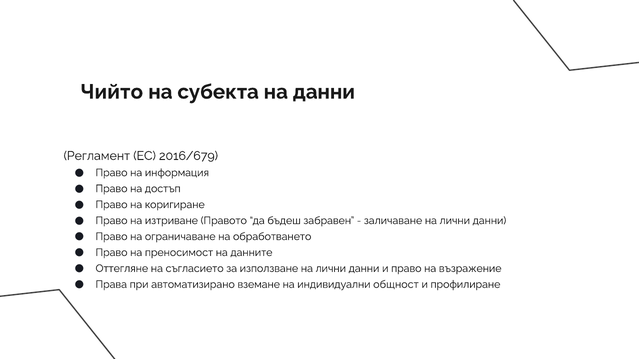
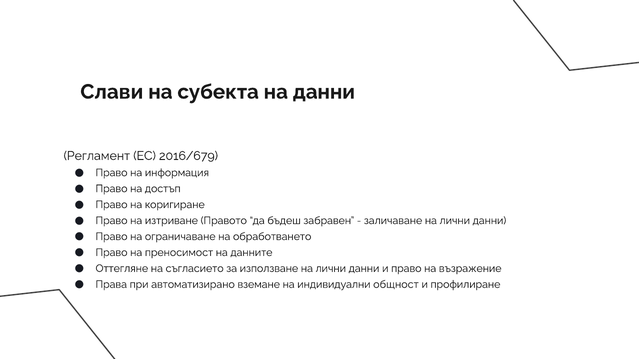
Чийто: Чийто -> Слави
